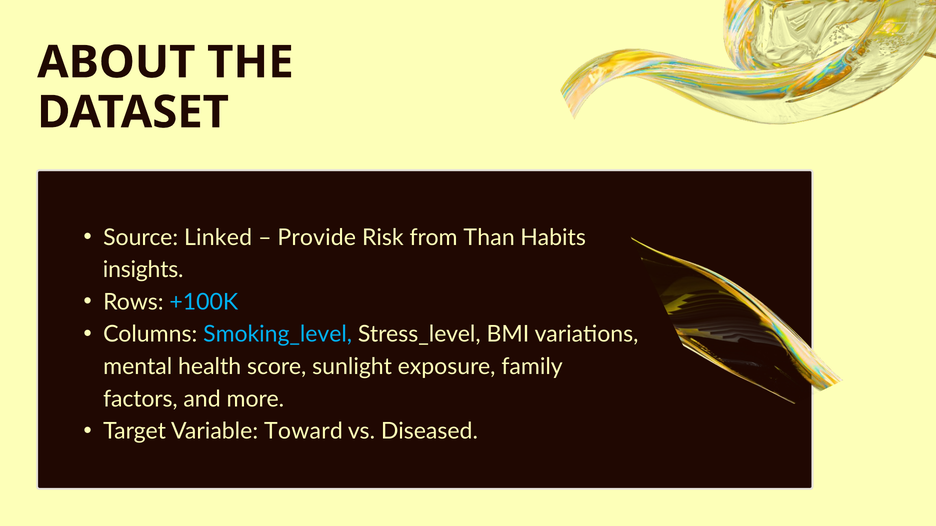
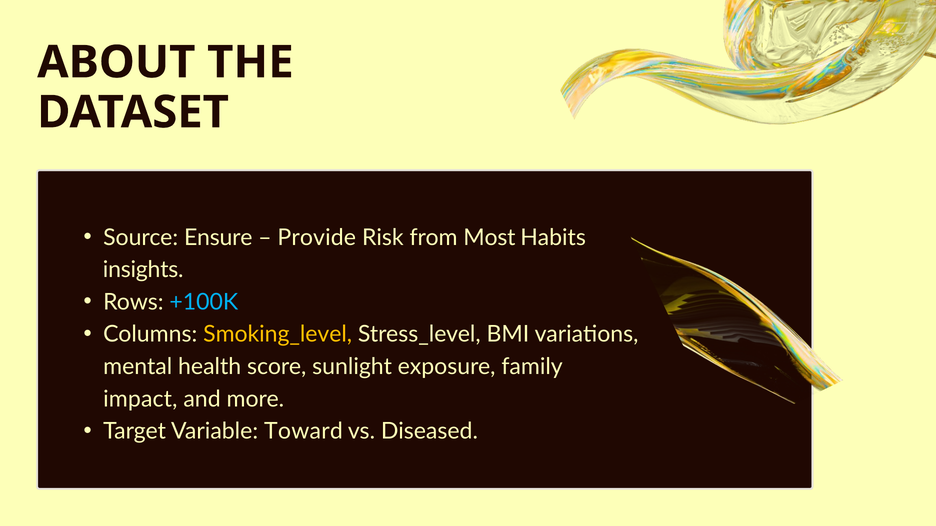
Linked: Linked -> Ensure
Than: Than -> Most
Smoking_level colour: light blue -> yellow
factors: factors -> impact
